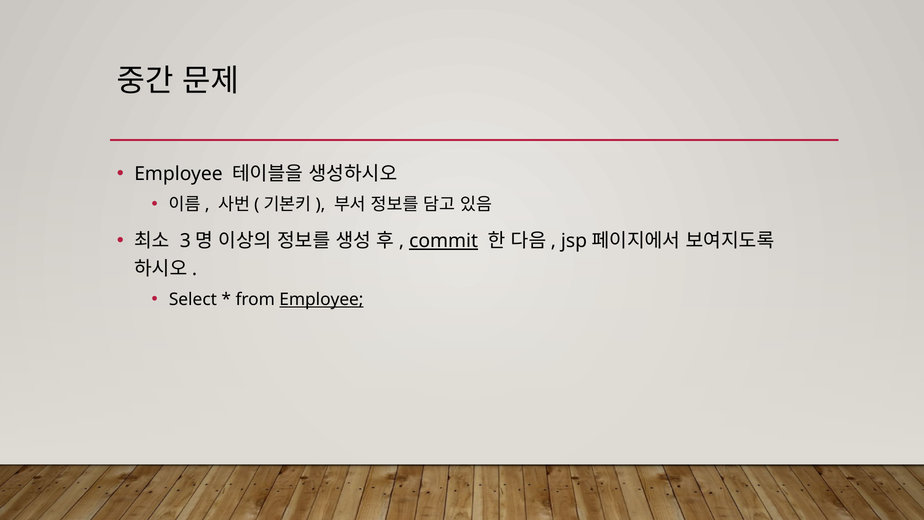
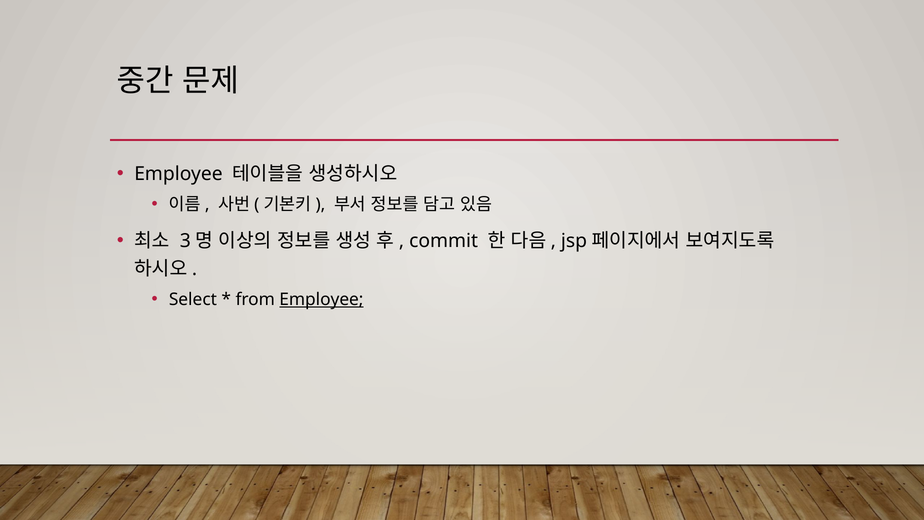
commit underline: present -> none
